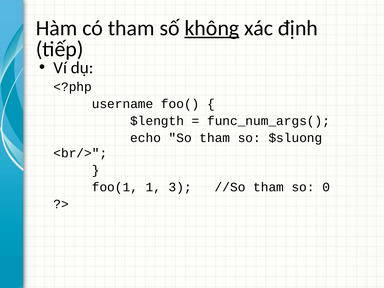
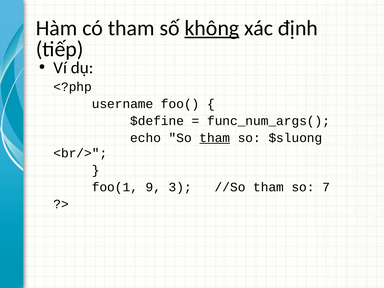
$length: $length -> $define
tham at (215, 138) underline: none -> present
1: 1 -> 9
0: 0 -> 7
